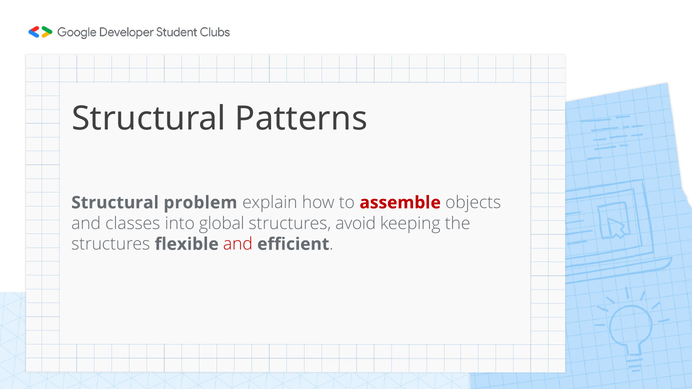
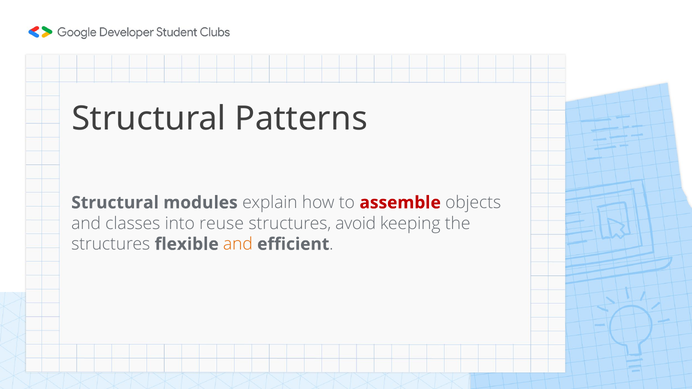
problem: problem -> modules
global: global -> reuse
and at (238, 244) colour: red -> orange
